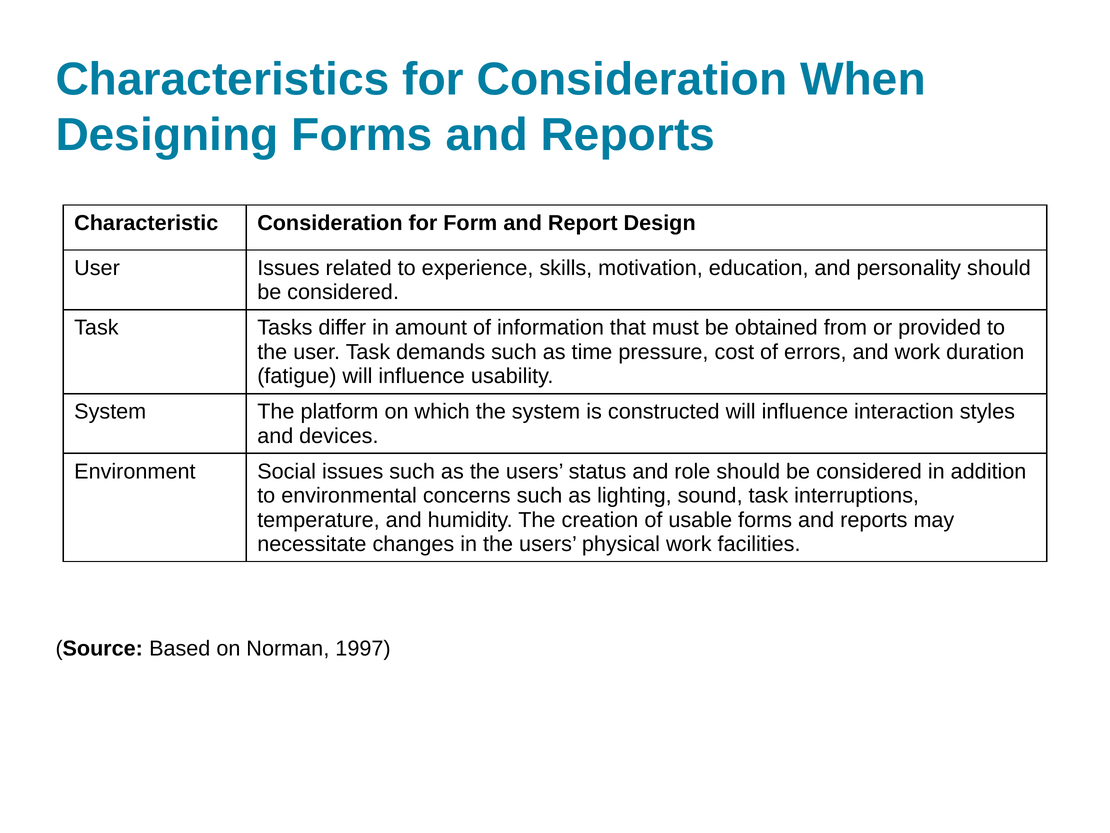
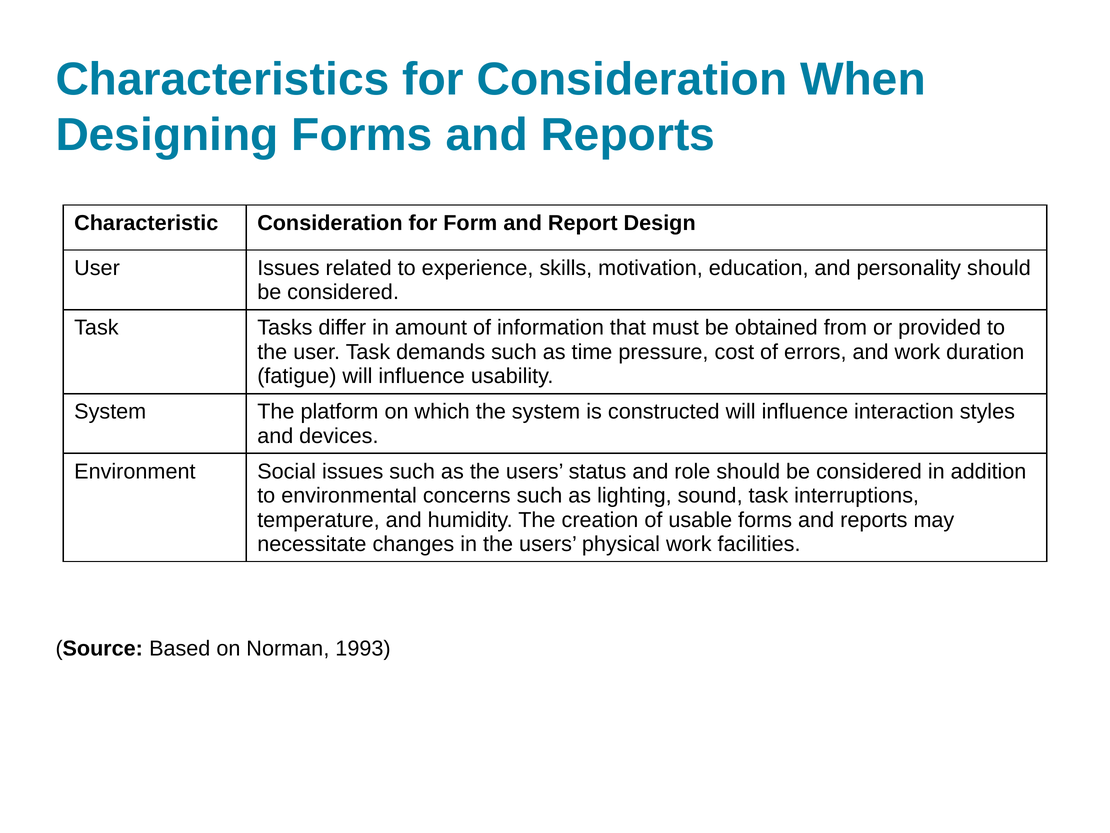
1997: 1997 -> 1993
